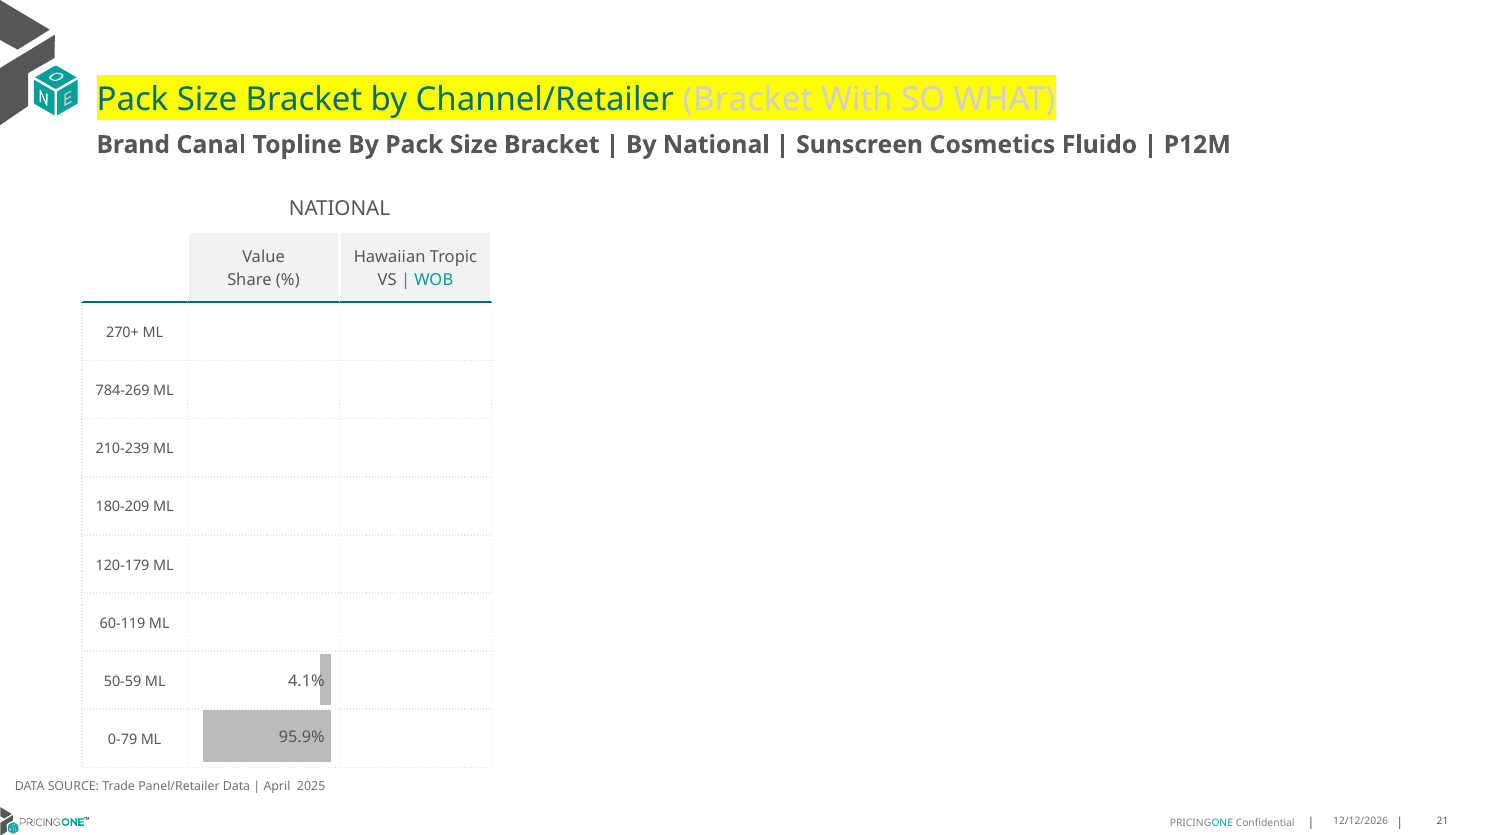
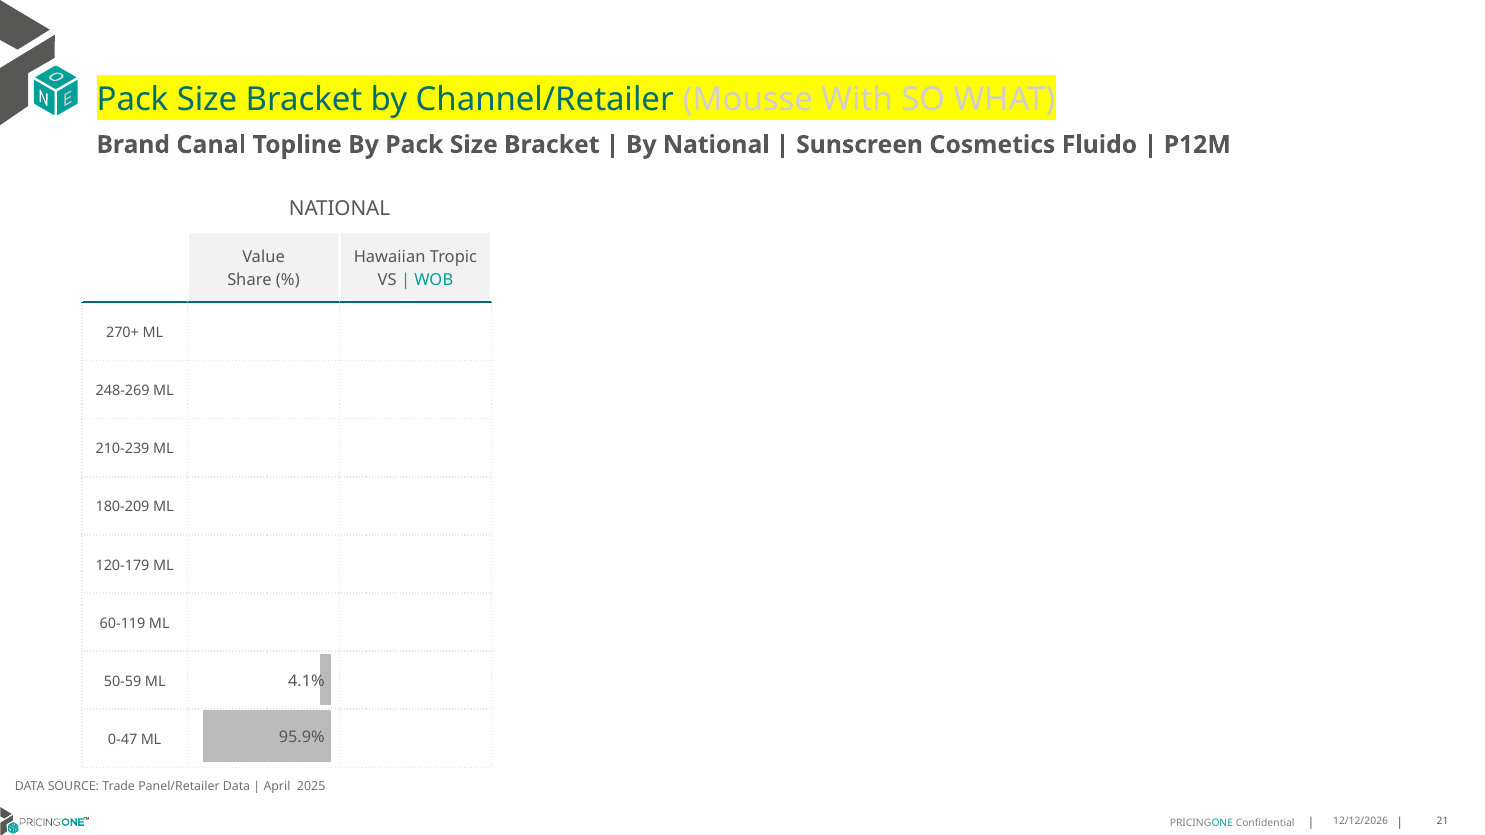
Channel/Retailer Bracket: Bracket -> Mousse
784-269: 784-269 -> 248-269
0-79: 0-79 -> 0-47
